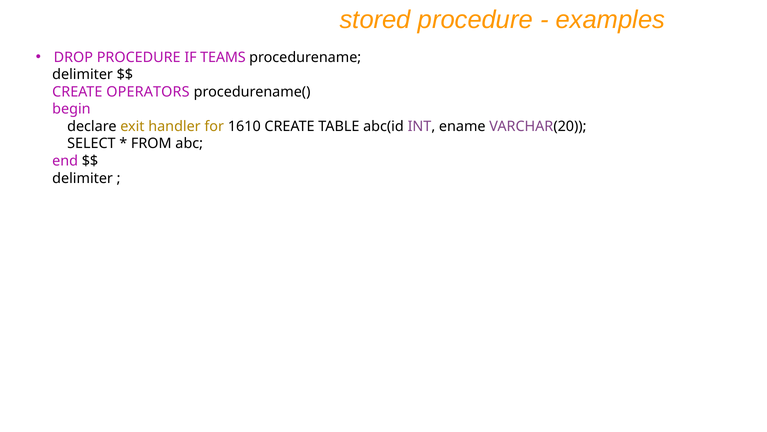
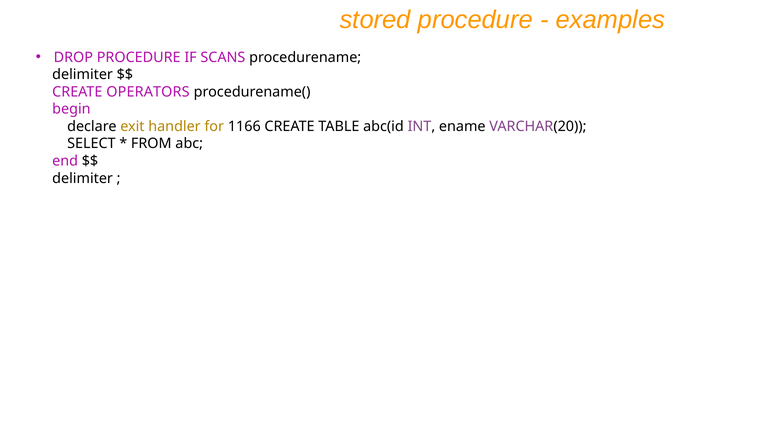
TEAMS: TEAMS -> SCANS
1610: 1610 -> 1166
